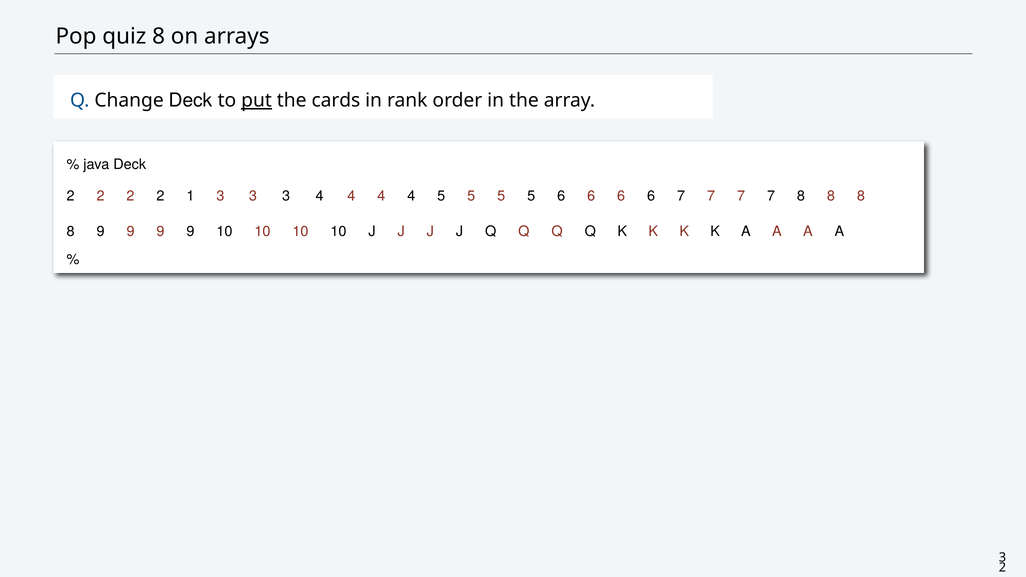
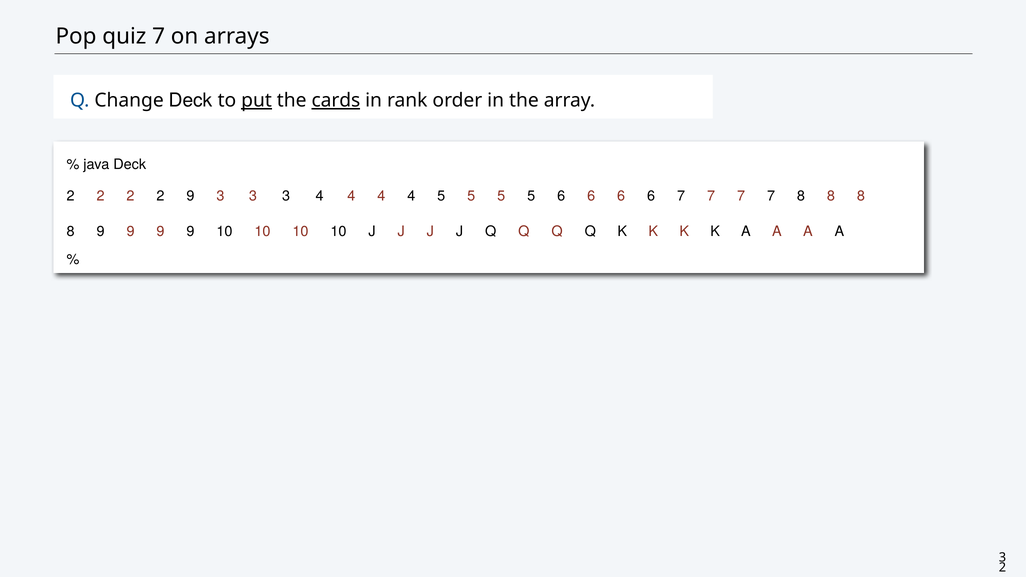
quiz 8: 8 -> 7
cards underline: none -> present
1 at (190, 196): 1 -> 9
